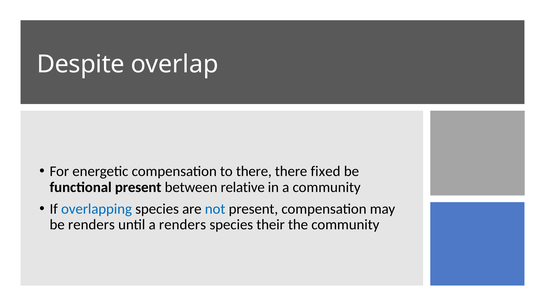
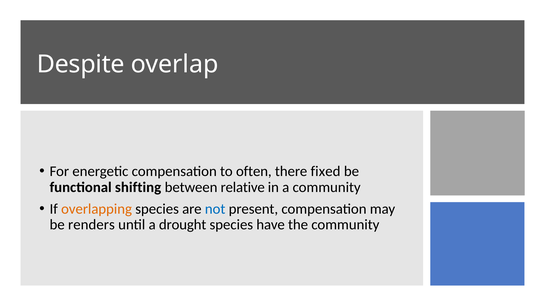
to there: there -> often
functional present: present -> shifting
overlapping colour: blue -> orange
a renders: renders -> drought
their: their -> have
